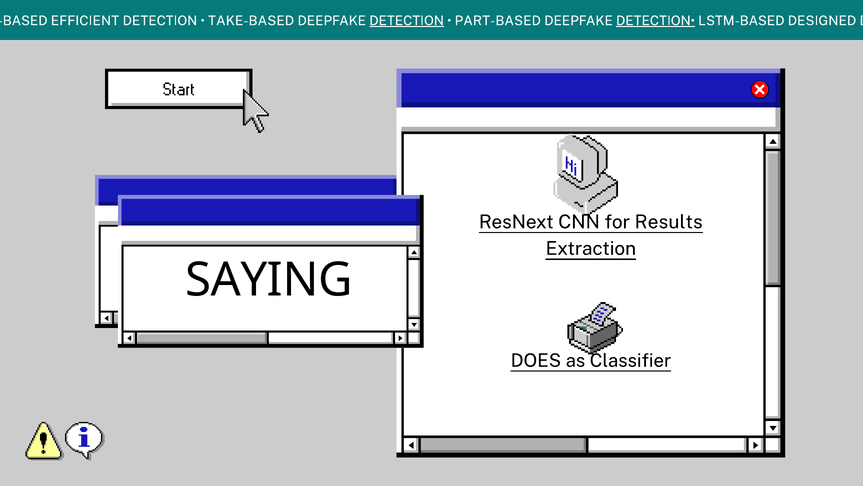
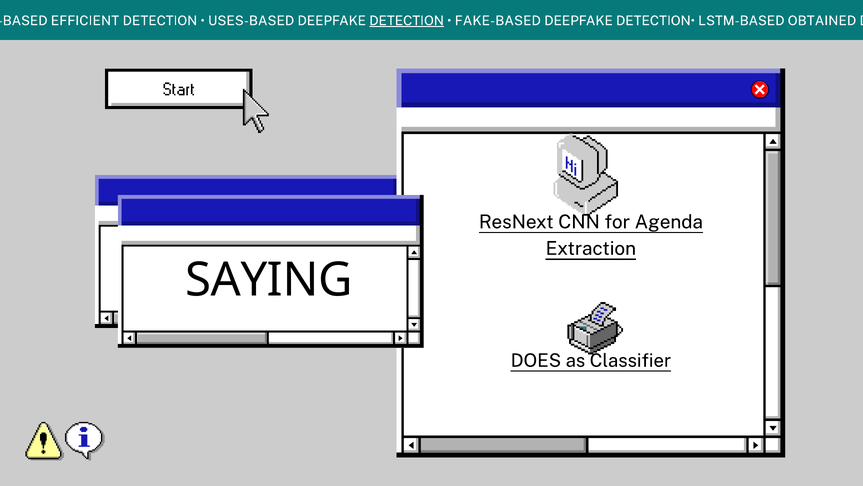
TAKE-BASED: TAKE-BASED -> USES-BASED
PART-BASED: PART-BASED -> FAKE-BASED
DETECTION• underline: present -> none
DESIGNED: DESIGNED -> OBTAINED
Results: Results -> Agenda
